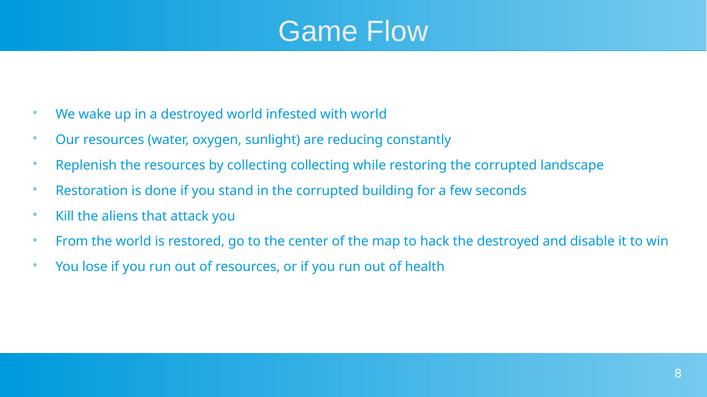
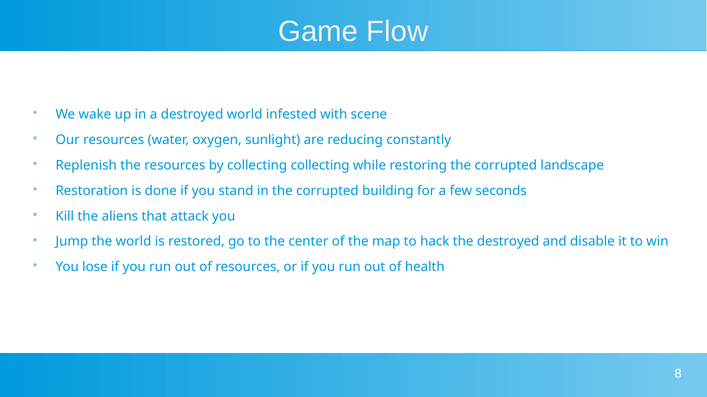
with world: world -> scene
From: From -> Jump
